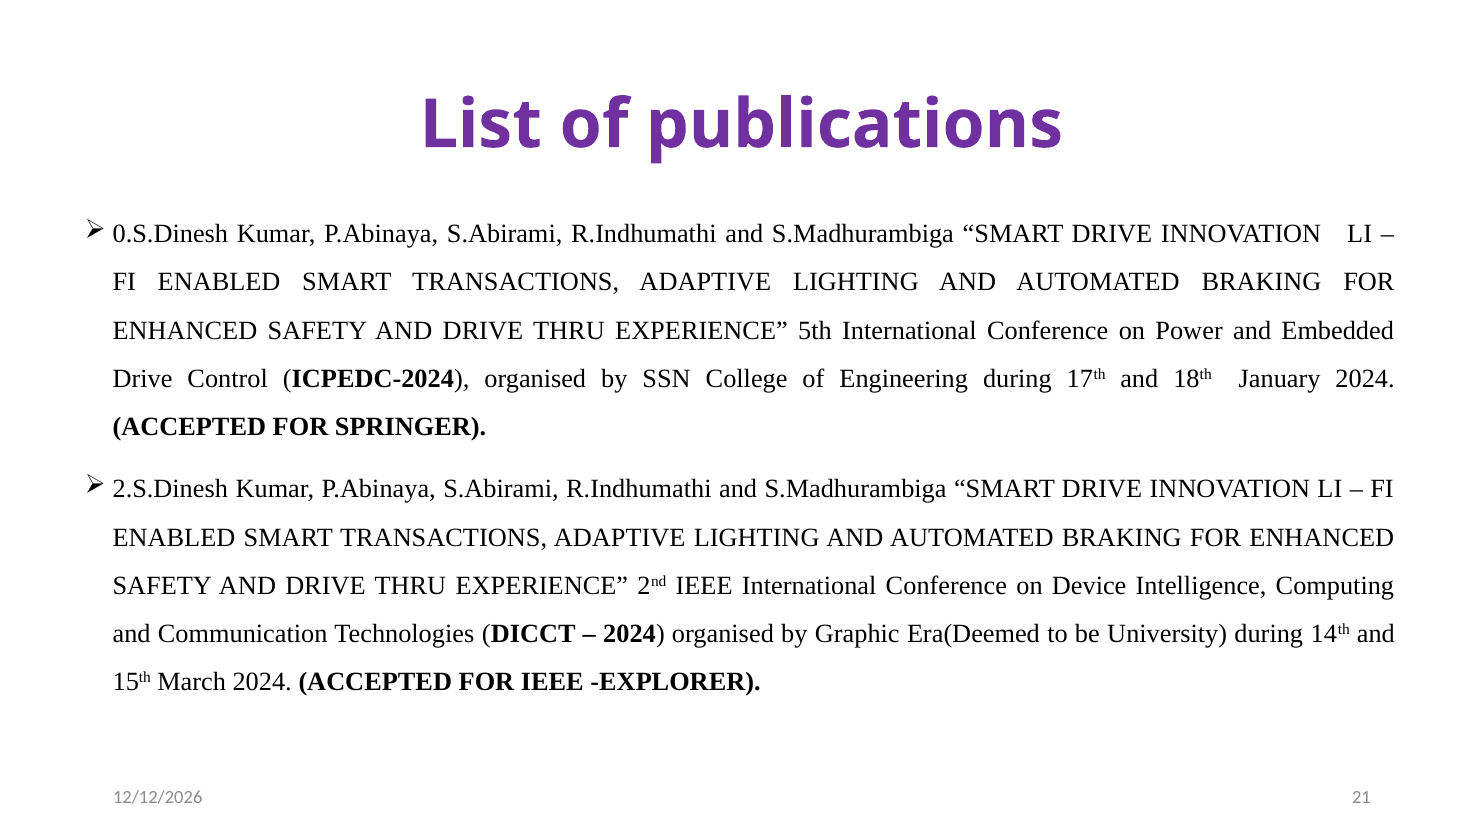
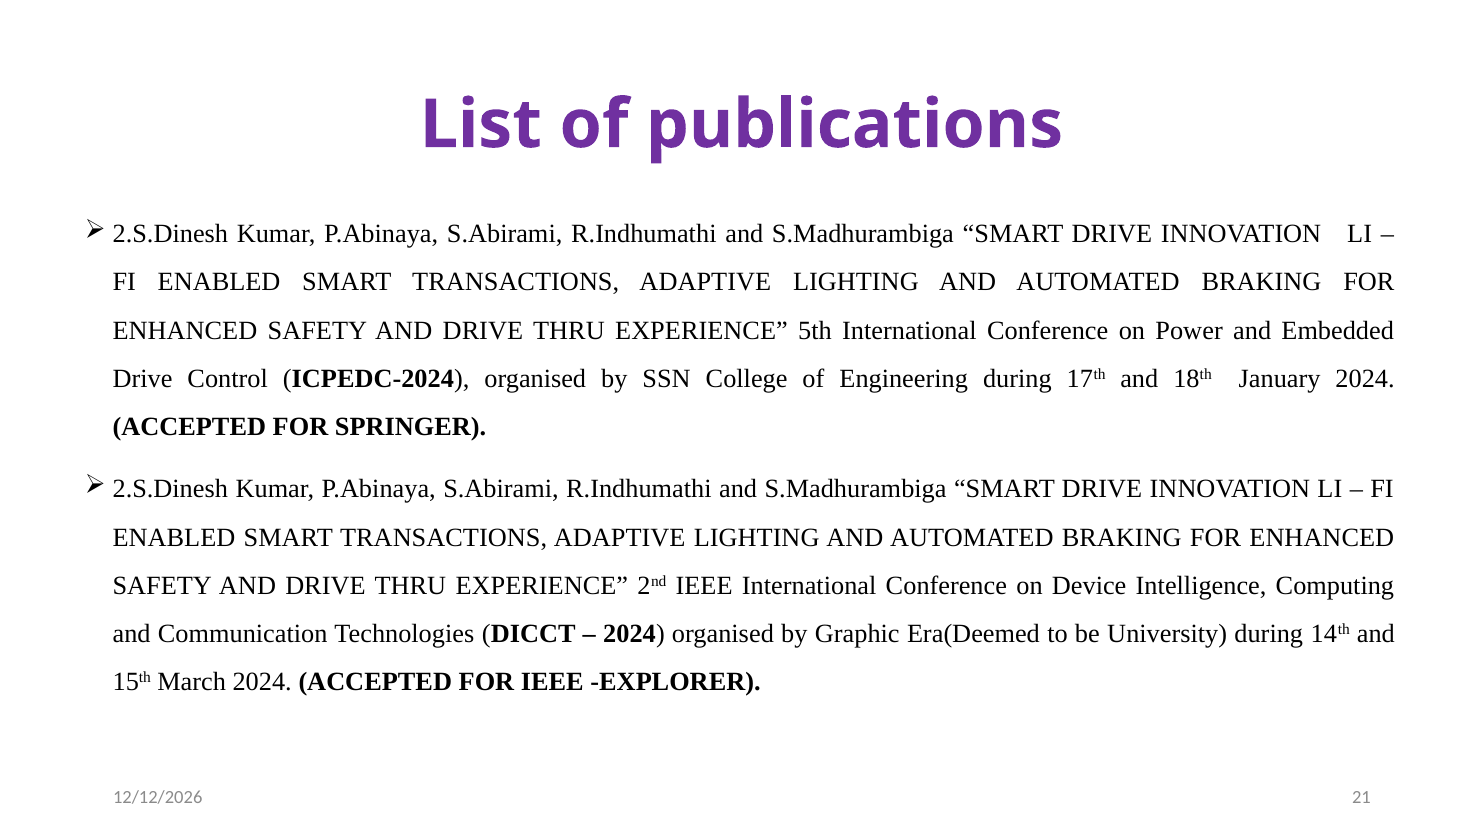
0.S.Dinesh at (170, 234): 0.S.Dinesh -> 2.S.Dinesh
